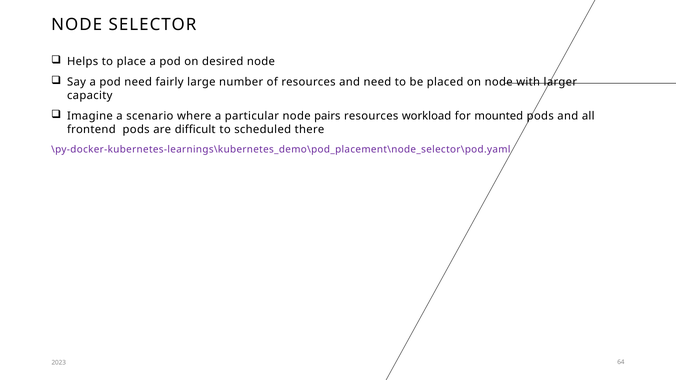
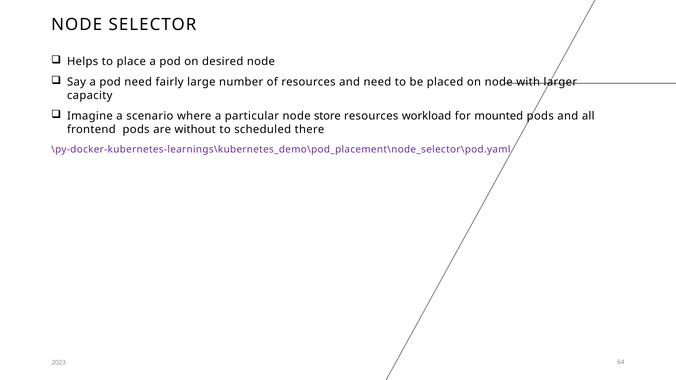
pairs: pairs -> store
difficult: difficult -> without
